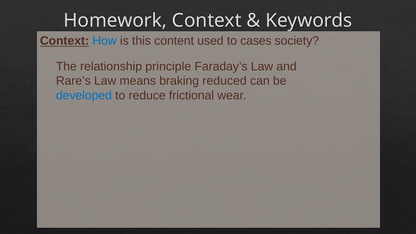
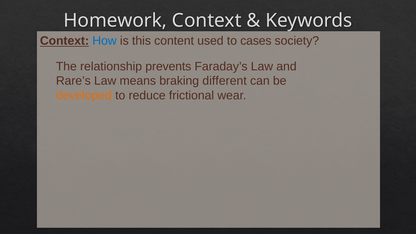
principle: principle -> prevents
reduced: reduced -> different
developed colour: blue -> orange
